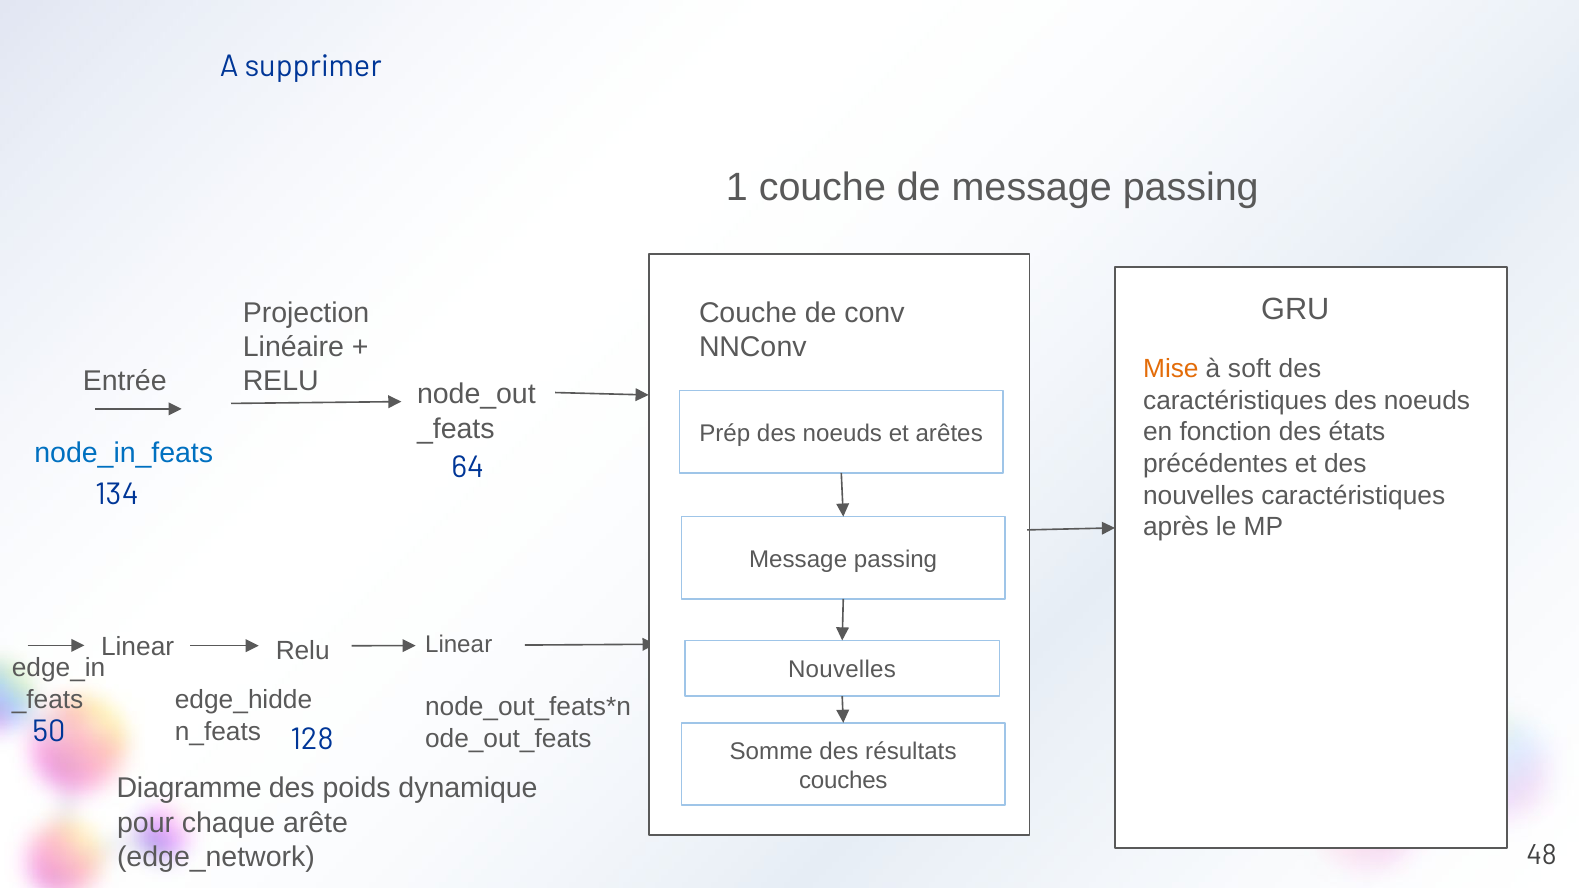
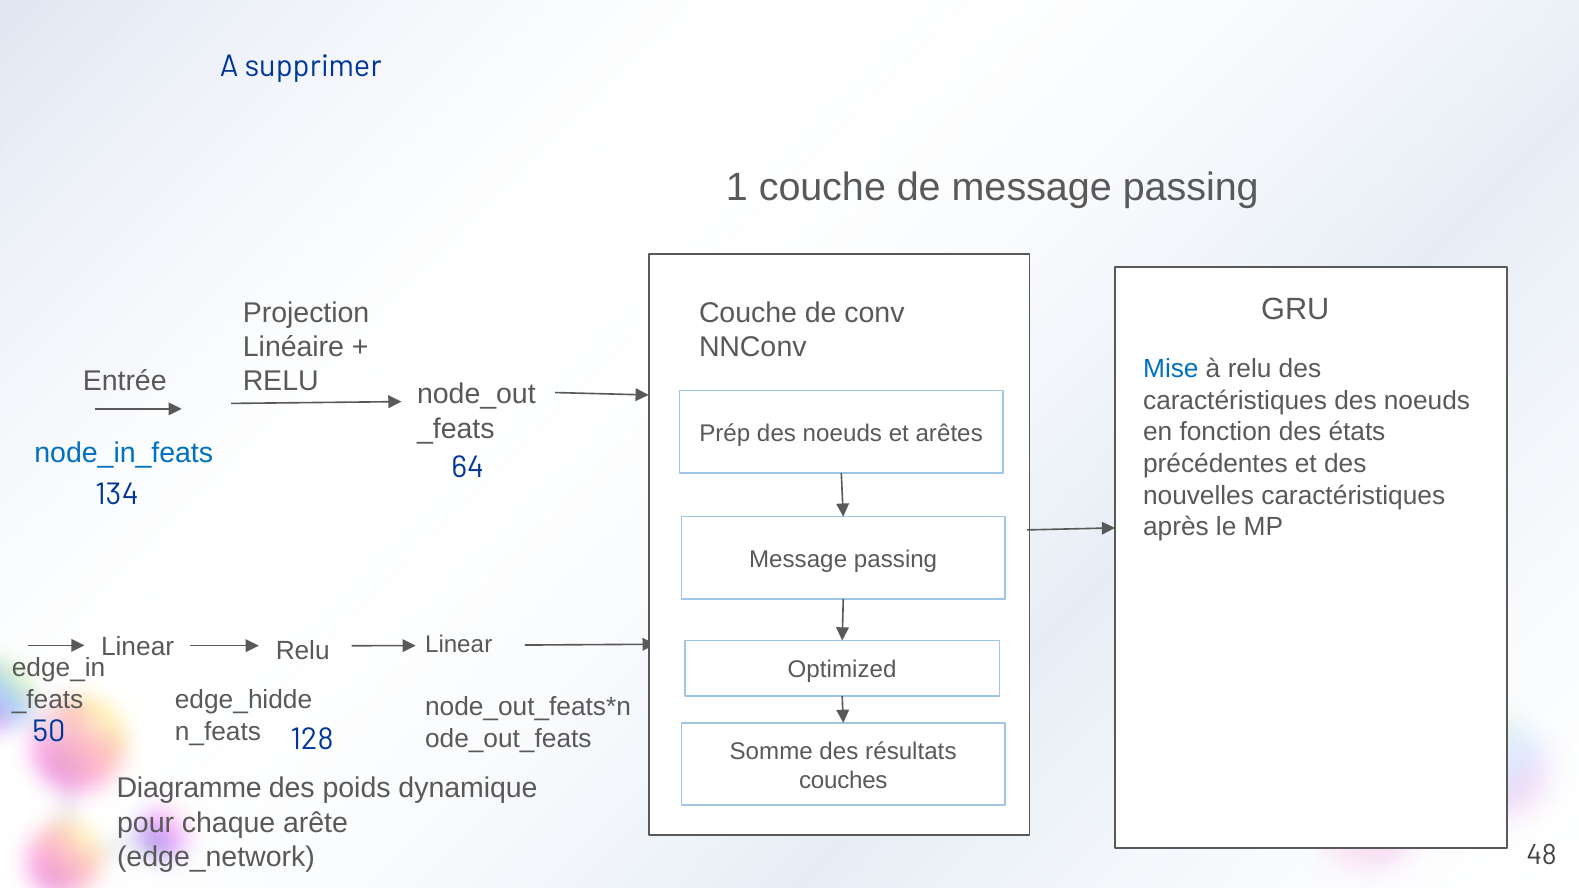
Mise colour: orange -> blue
à soft: soft -> relu
Nouvelles at (842, 670): Nouvelles -> Optimized
